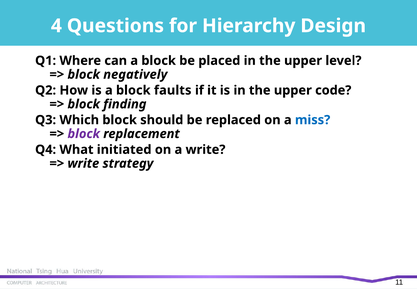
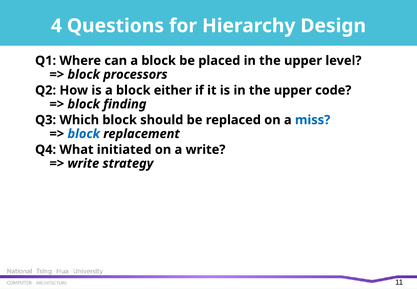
negatively: negatively -> processors
faults: faults -> either
block at (84, 134) colour: purple -> blue
